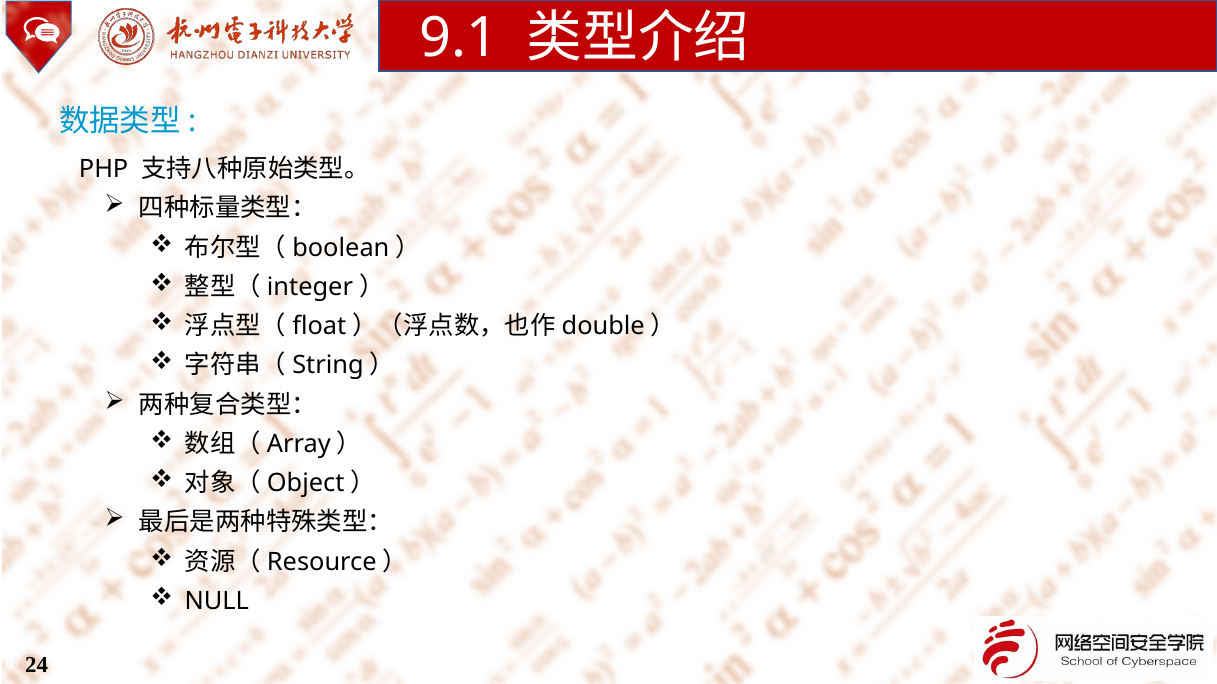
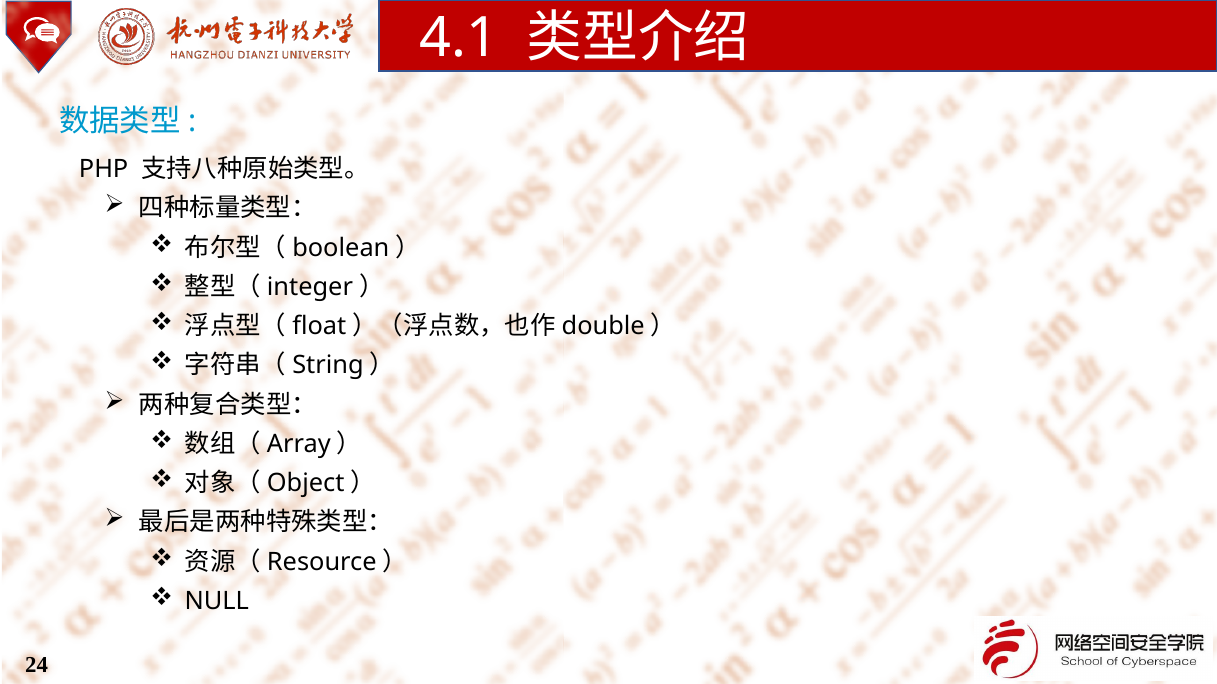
9.1: 9.1 -> 4.1
